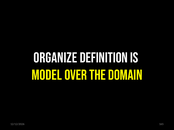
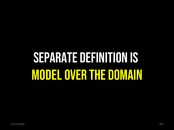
ORGANIZE: ORGANIZE -> SEPARATE
